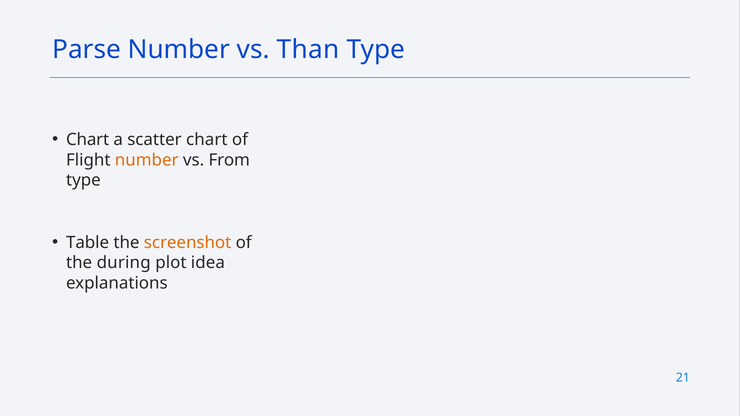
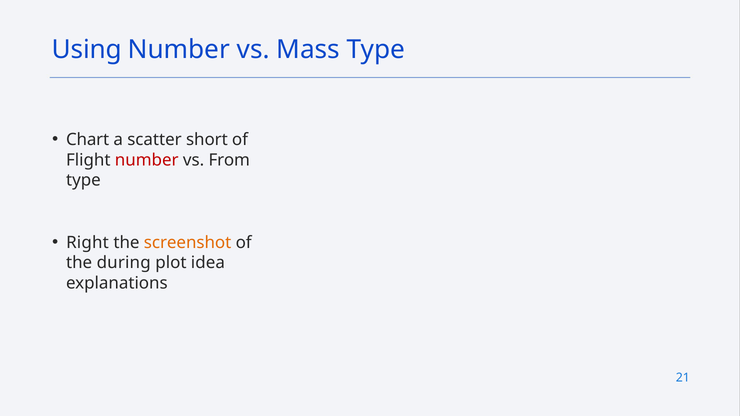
Parse: Parse -> Using
Than: Than -> Mass
scatter chart: chart -> short
number at (147, 160) colour: orange -> red
Table: Table -> Right
